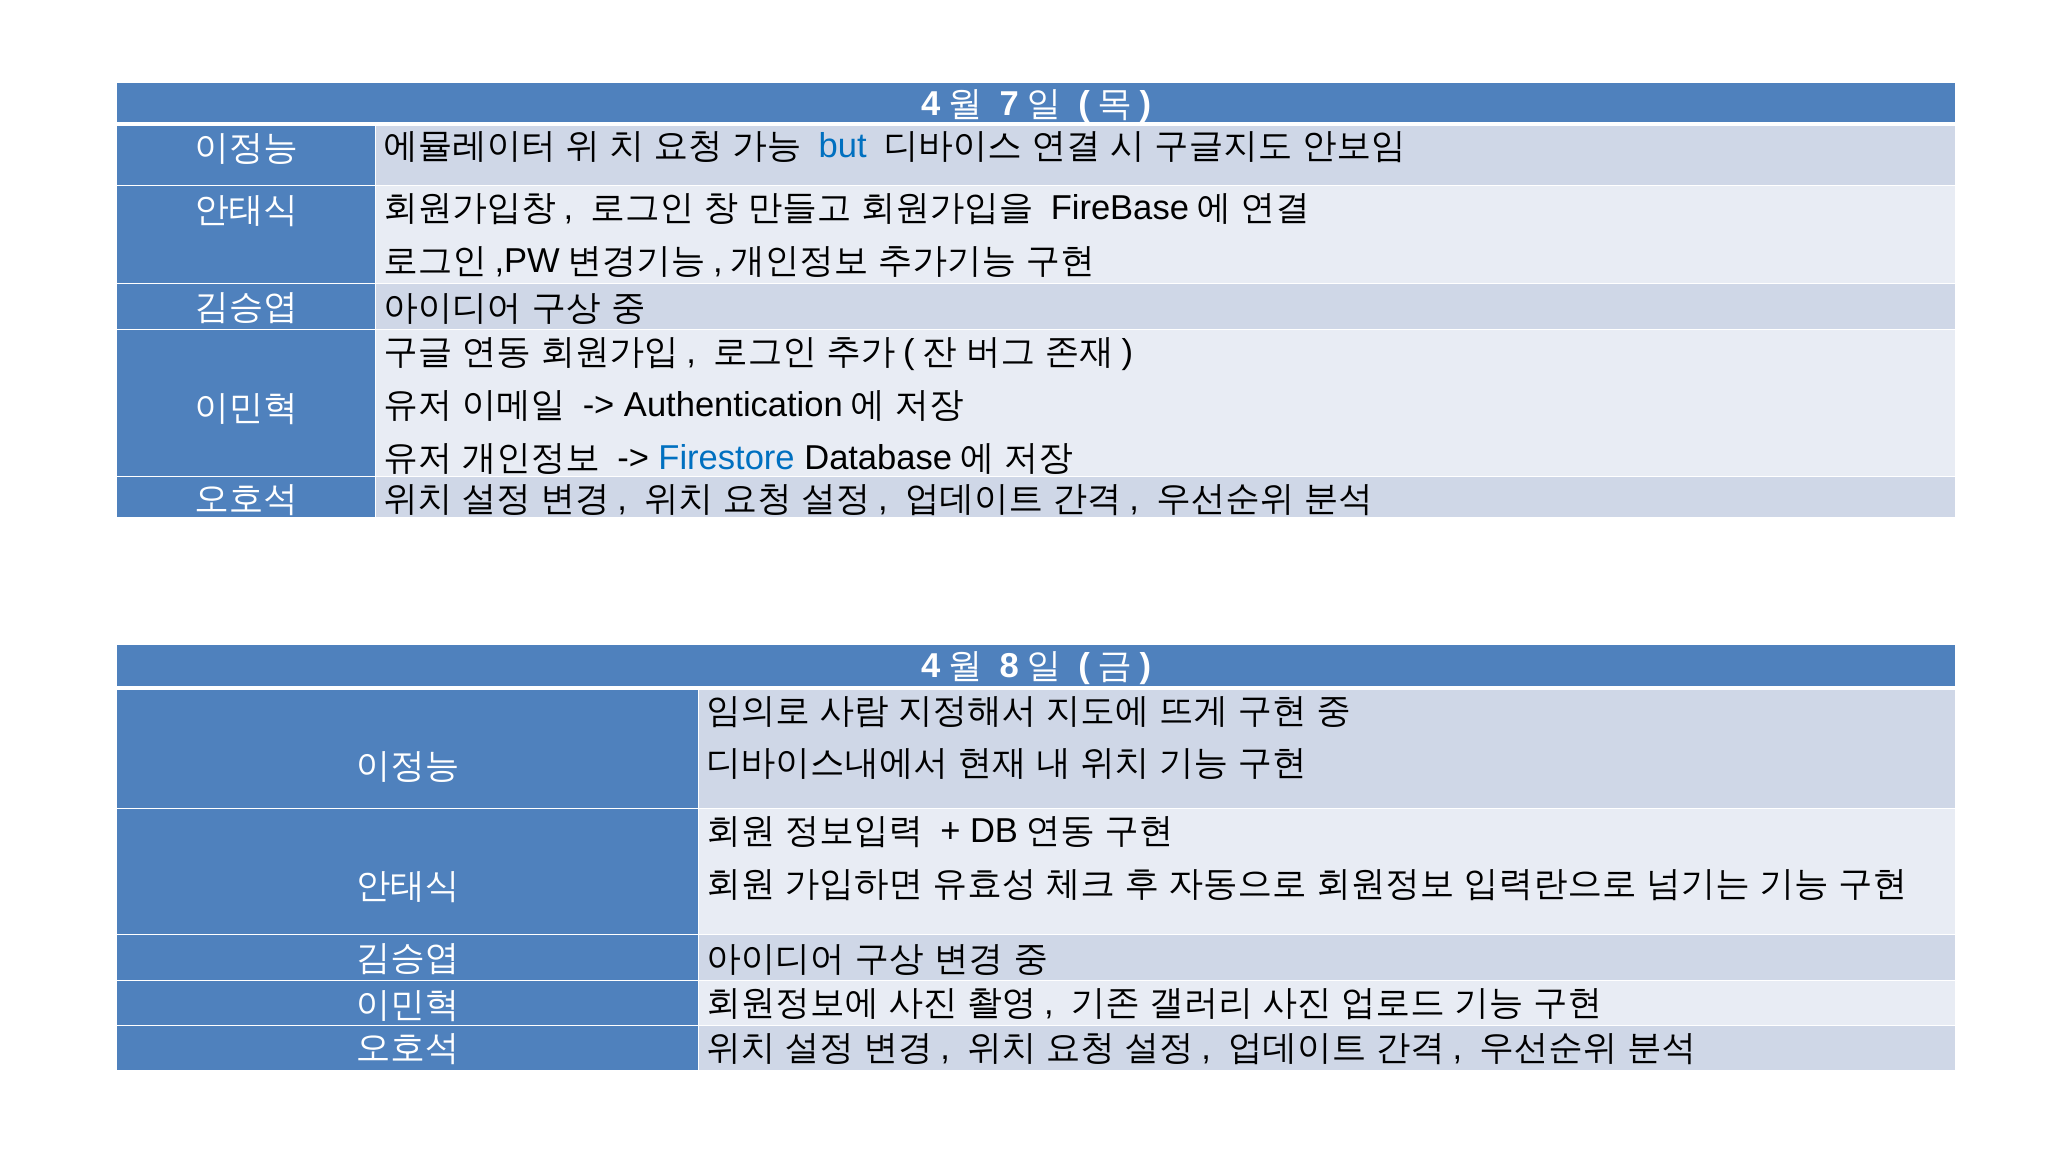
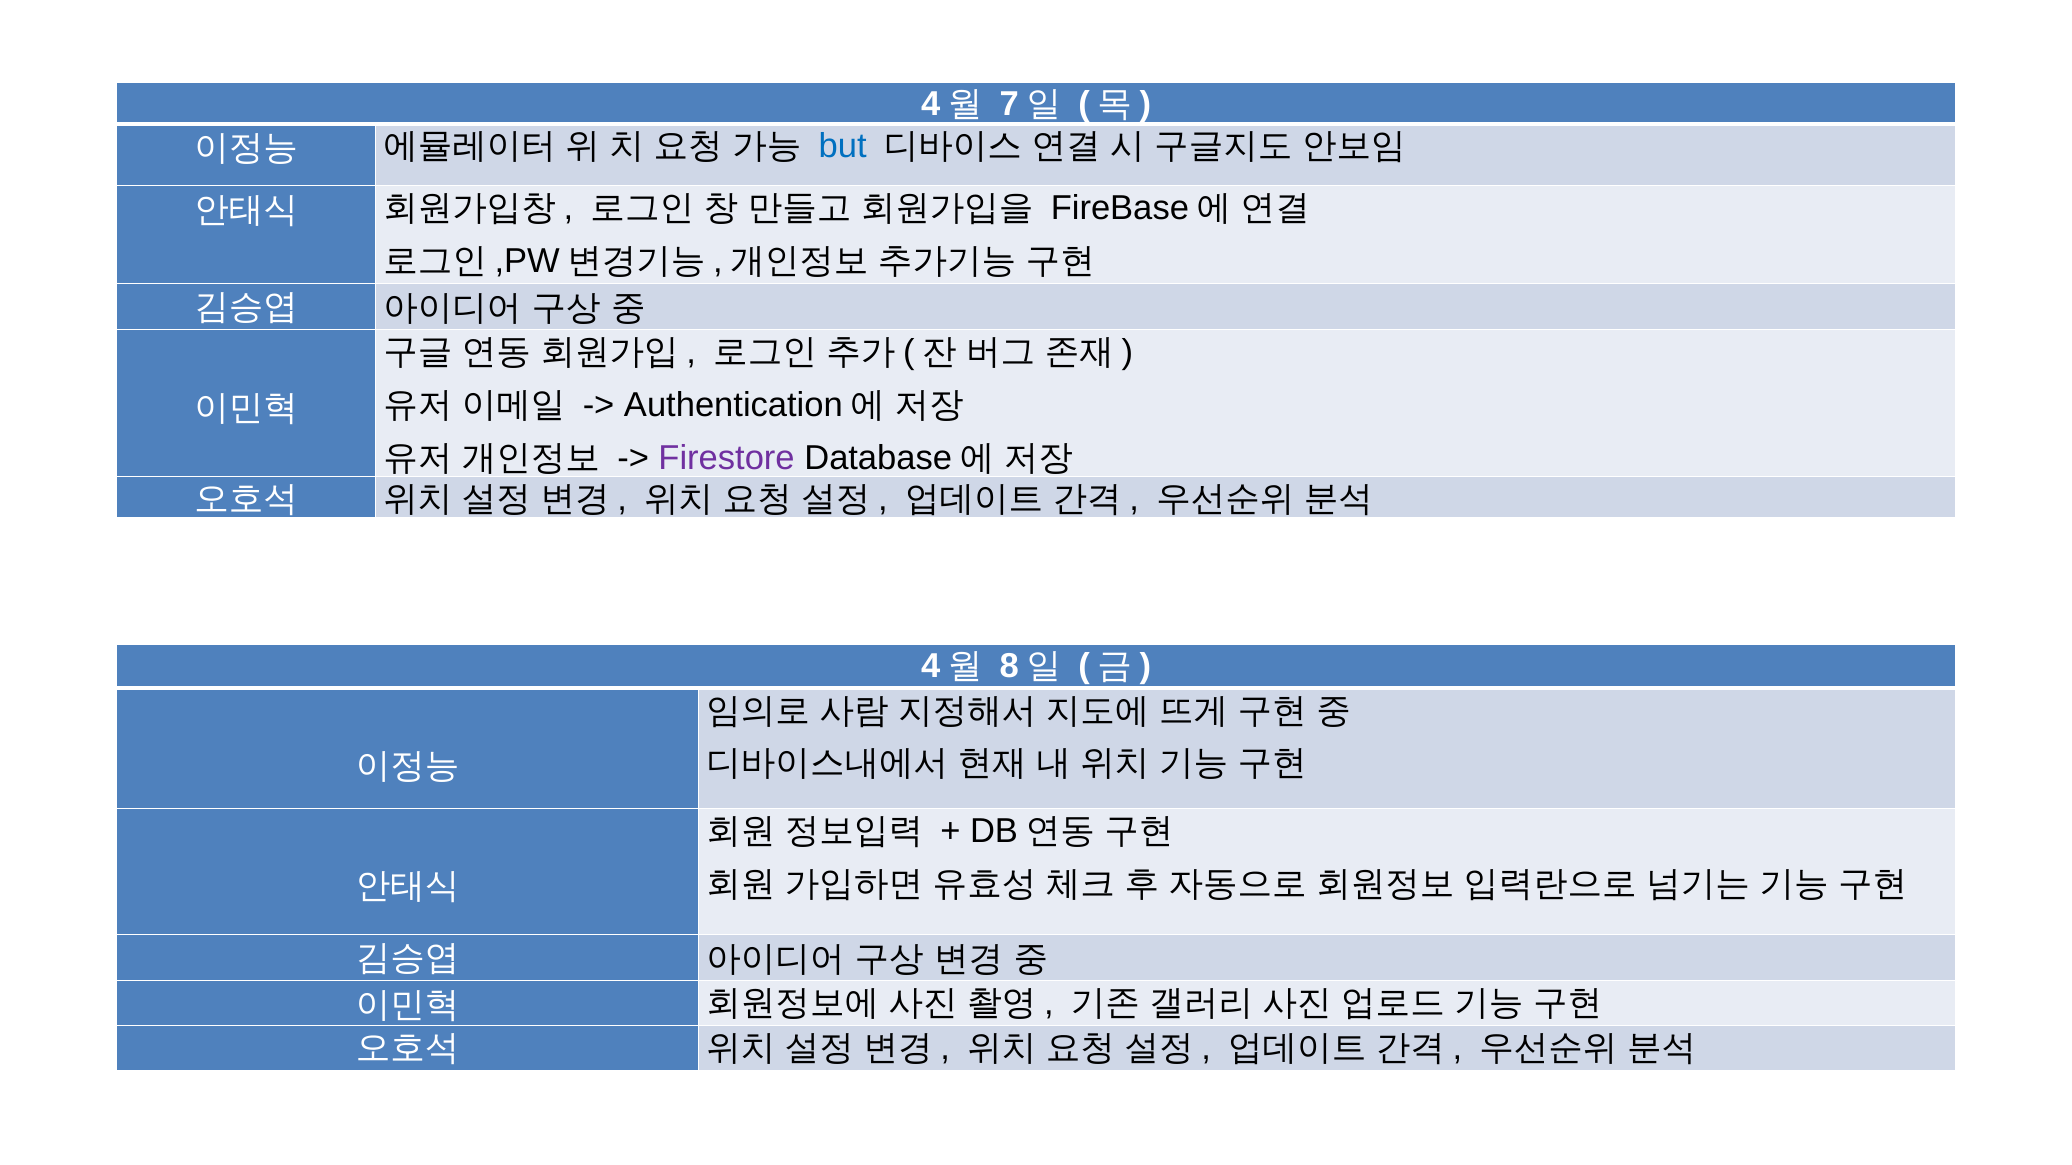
Firestore colour: blue -> purple
